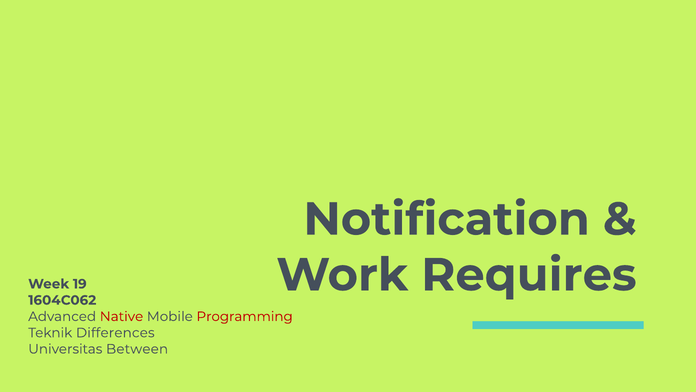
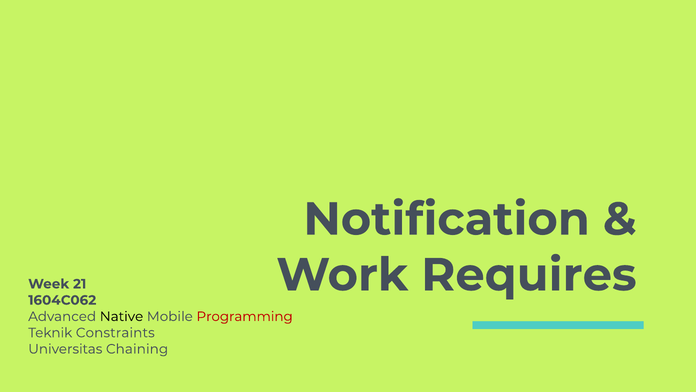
19: 19 -> 21
Native colour: red -> black
Differences: Differences -> Constraints
Between: Between -> Chaining
